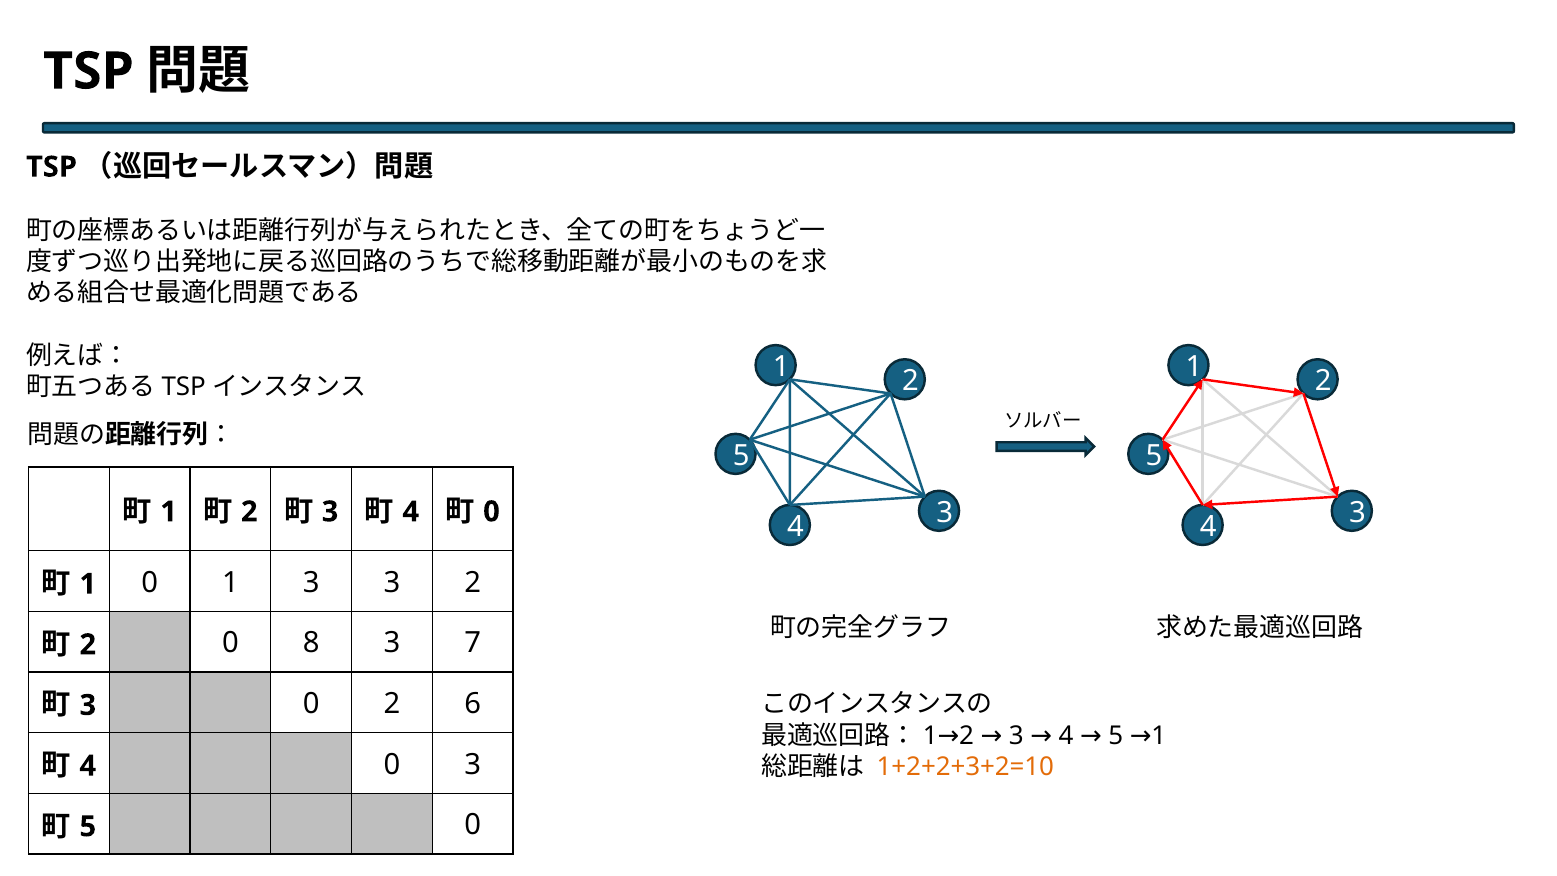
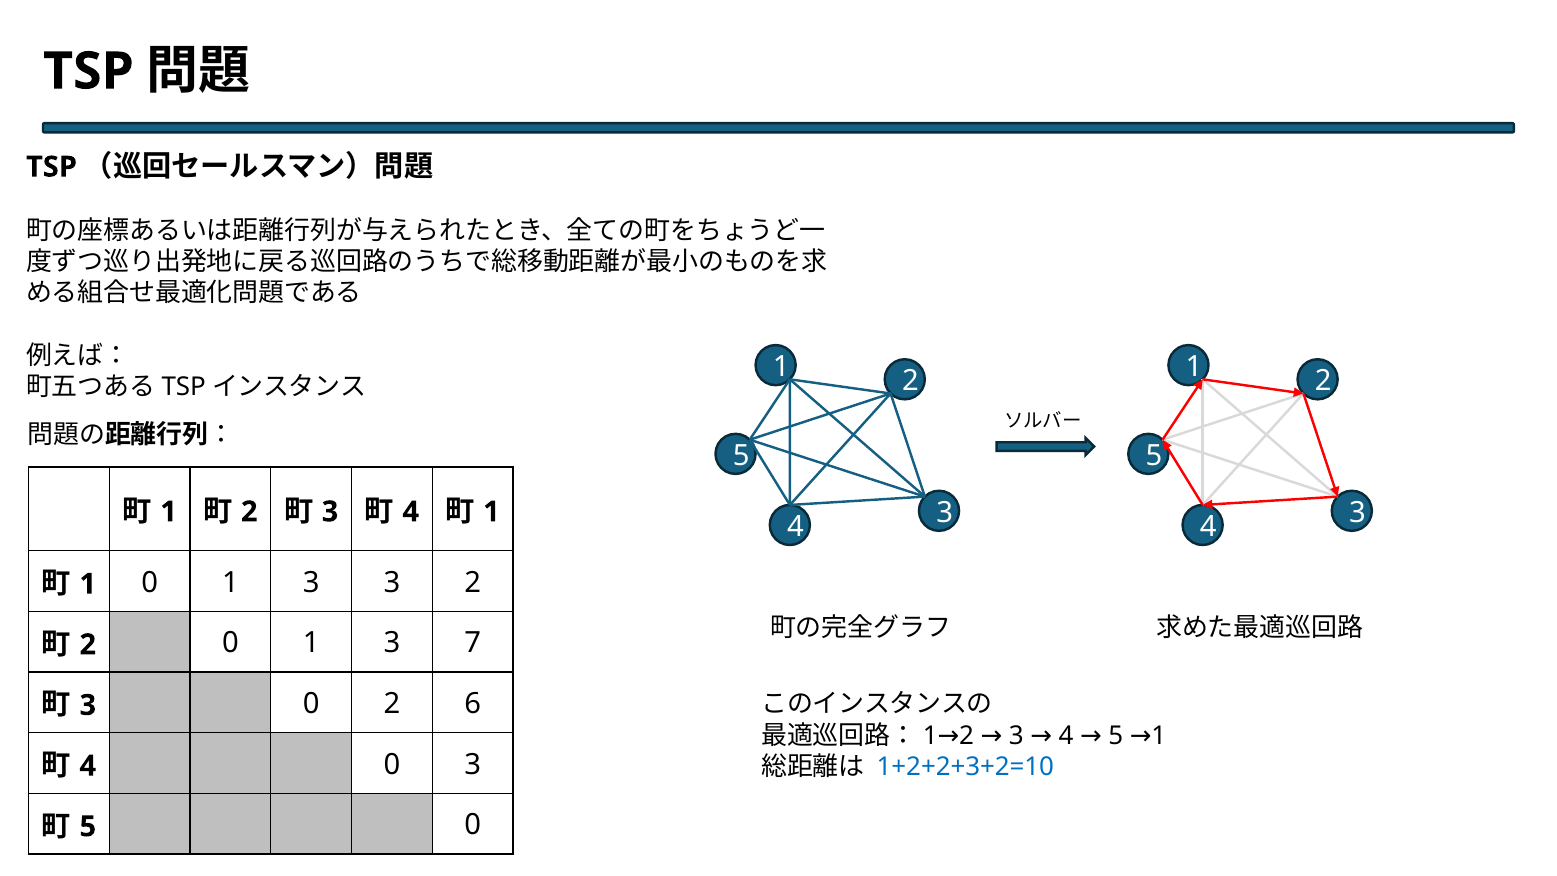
0 at (491, 512): 0 -> 1
2 0 8: 8 -> 1
1+2+2+3+2=10 colour: orange -> blue
